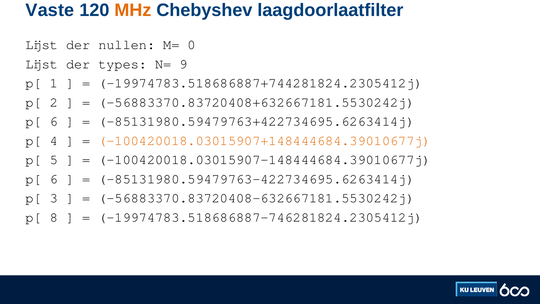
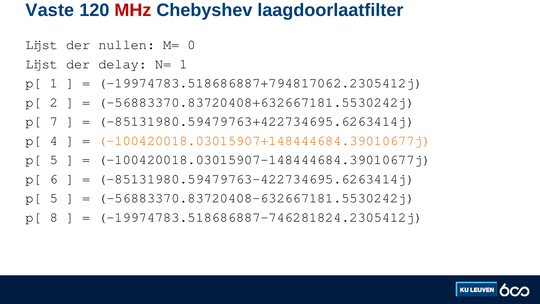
MHz colour: orange -> red
types: types -> delay
N= 9: 9 -> 1
-19974783.518686887+744281824.2305412j: -19974783.518686887+744281824.2305412j -> -19974783.518686887+794817062.2305412j
6 at (54, 121): 6 -> 7
3 at (54, 198): 3 -> 5
